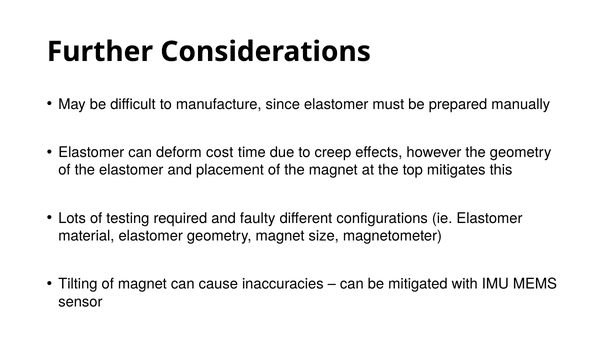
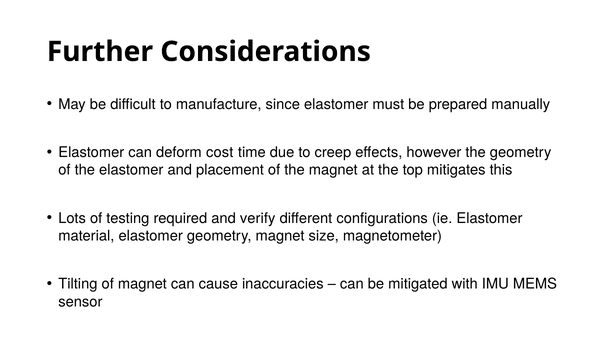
faulty: faulty -> verify
